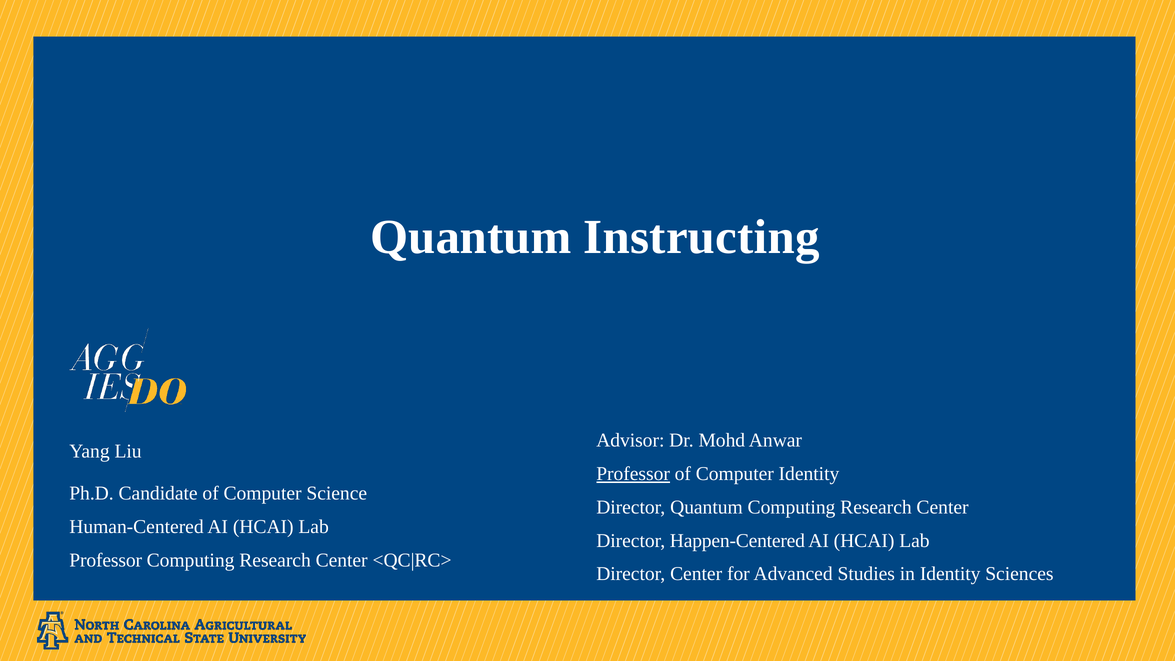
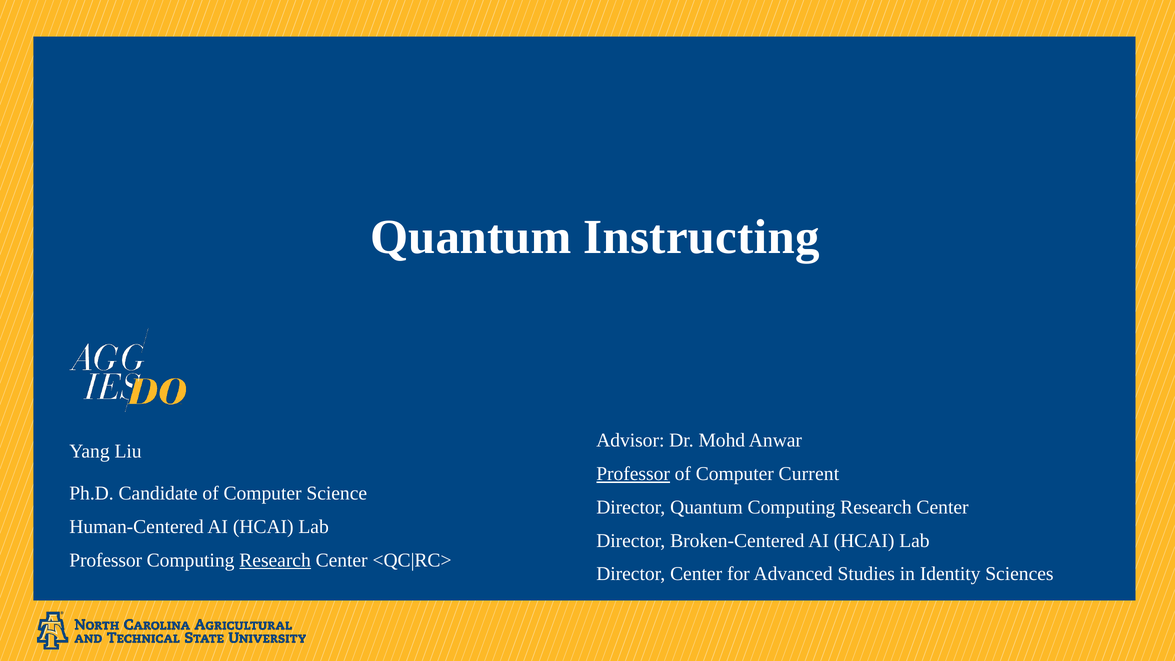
Computer Identity: Identity -> Current
Happen-Centered: Happen-Centered -> Broken-Centered
Research at (275, 560) underline: none -> present
